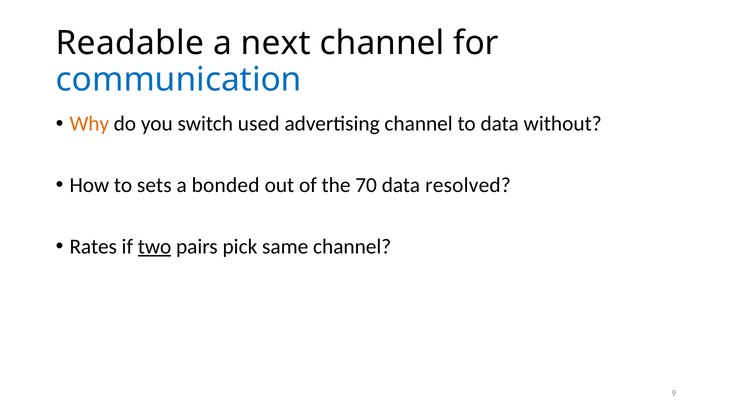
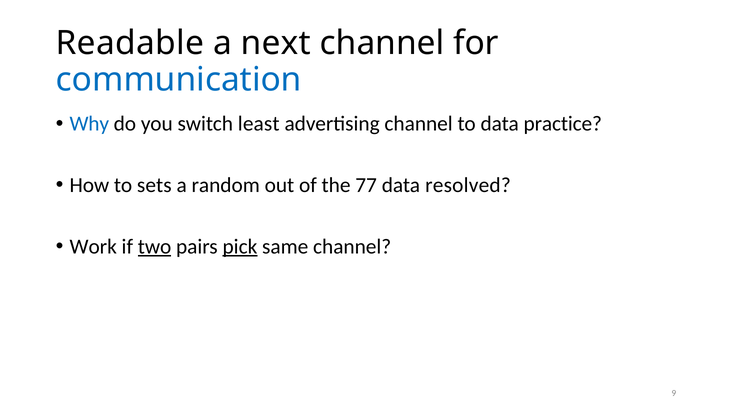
Why colour: orange -> blue
used: used -> least
without: without -> practice
bonded: bonded -> random
70: 70 -> 77
Rates: Rates -> Work
pick underline: none -> present
